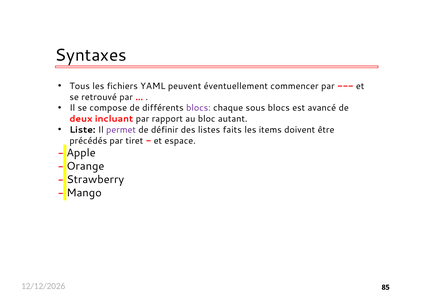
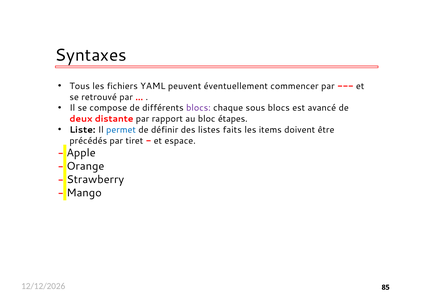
incluant: incluant -> distante
autant: autant -> étapes
permet colour: purple -> blue
